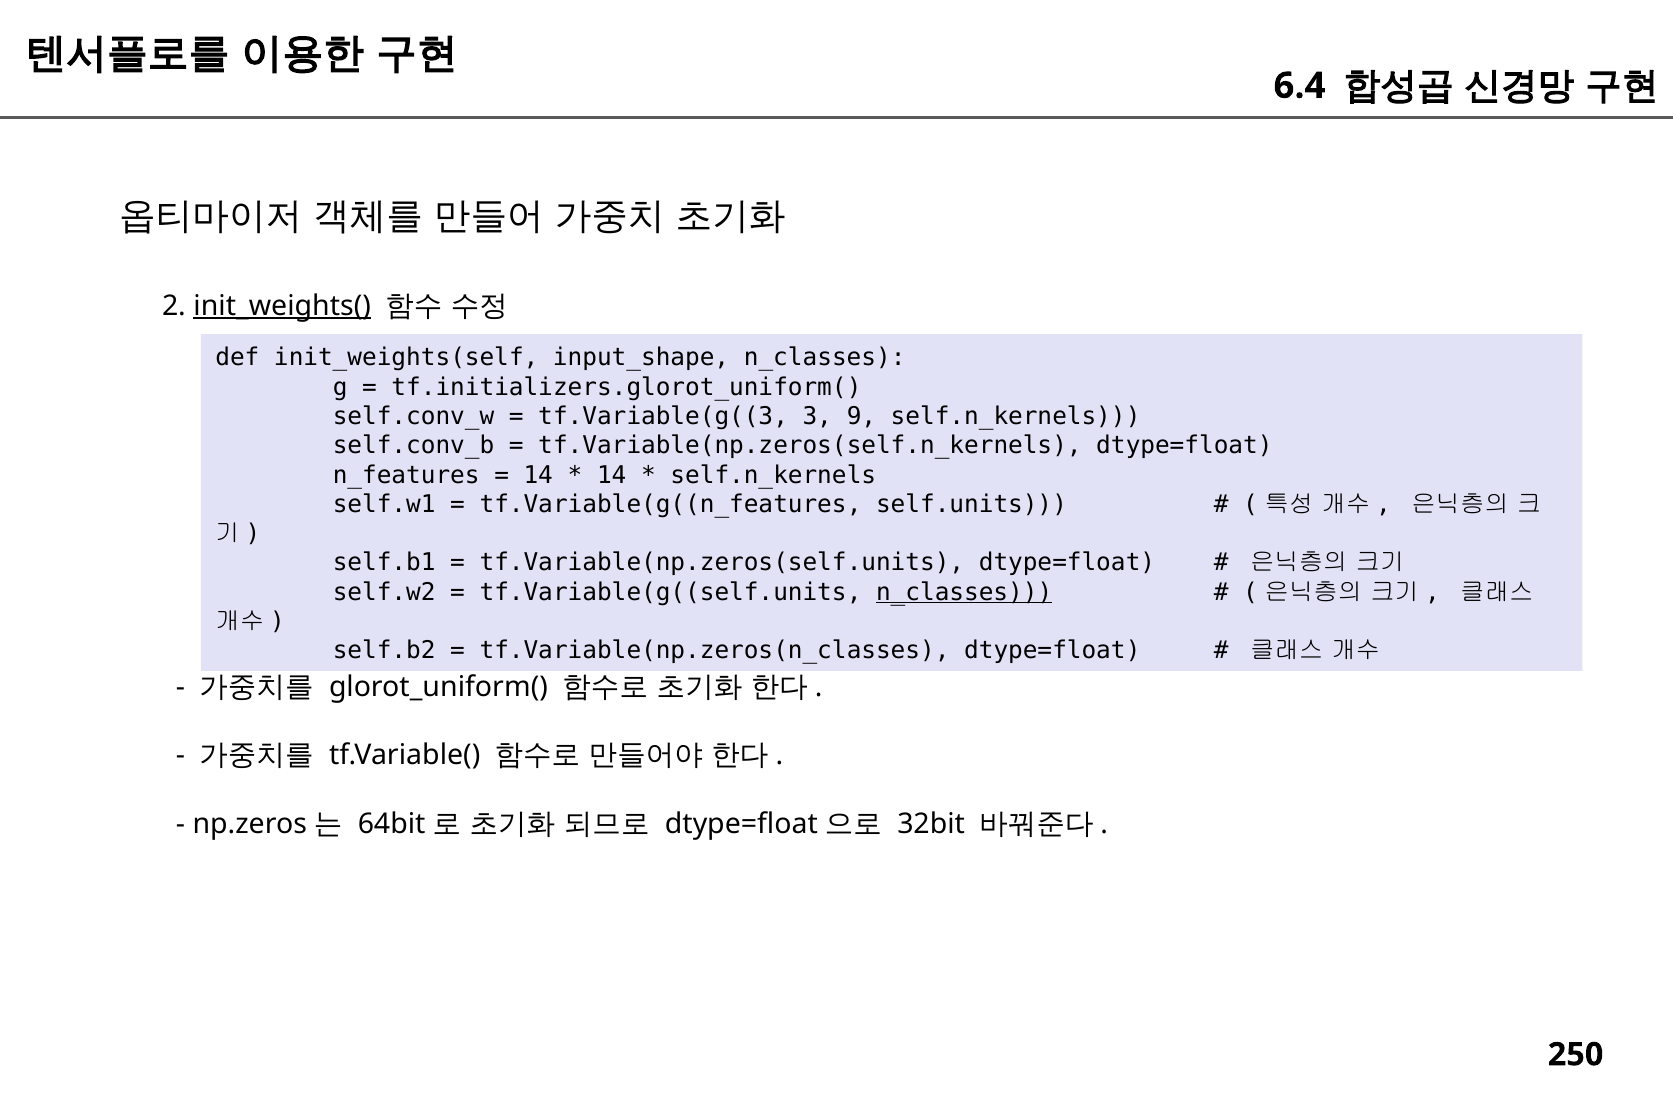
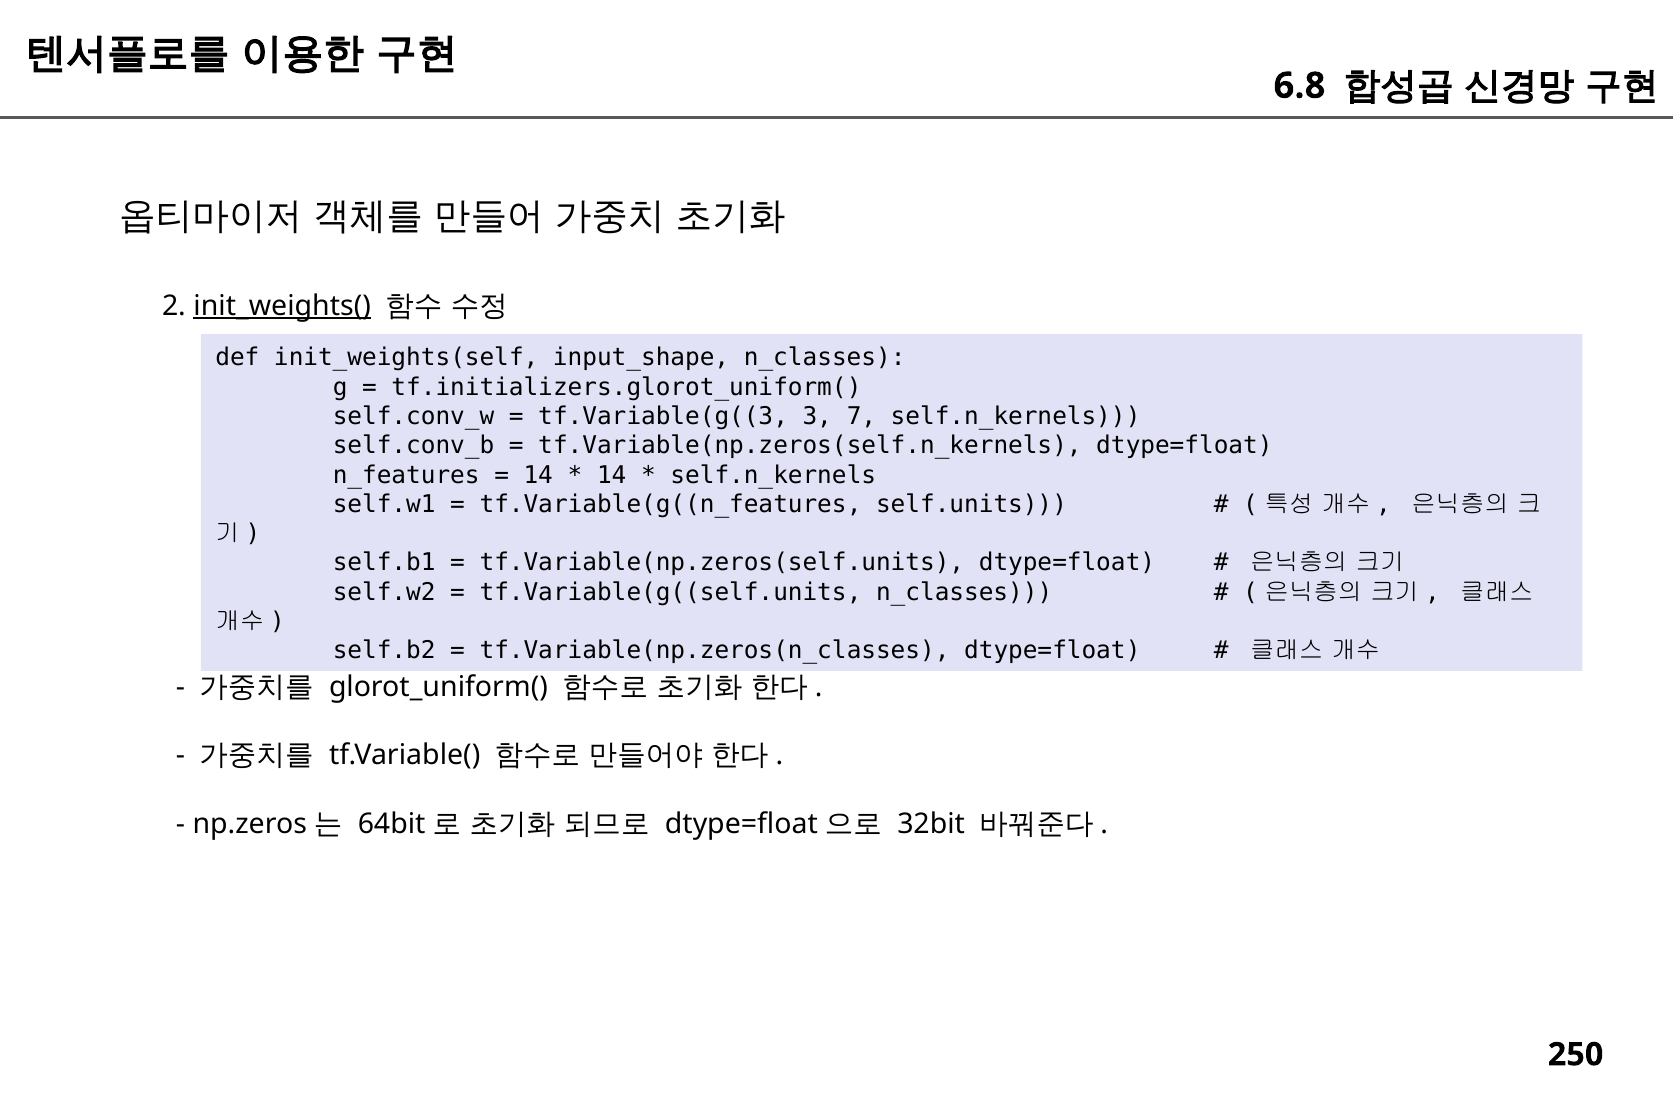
6.4: 6.4 -> 6.8
9: 9 -> 7
n_classes at (964, 592) underline: present -> none
